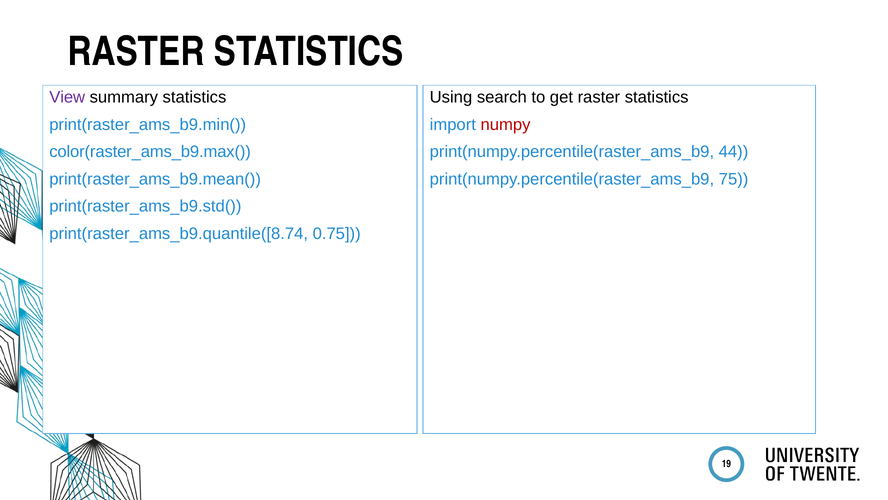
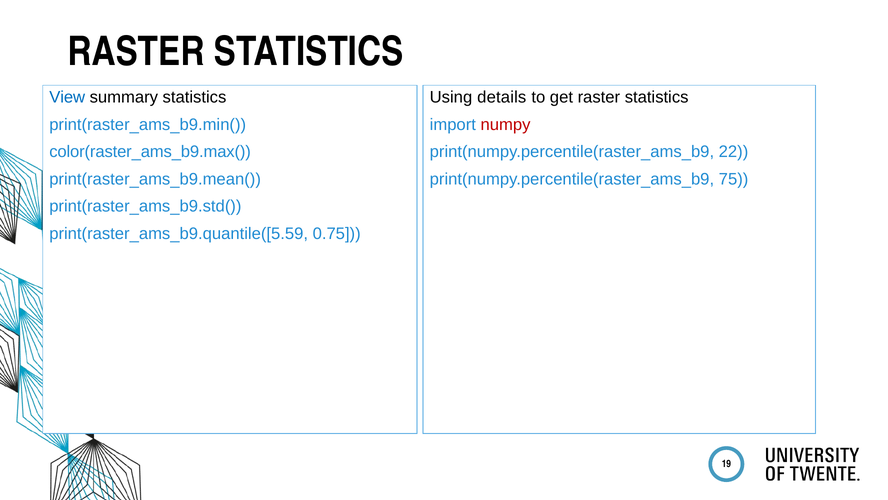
View colour: purple -> blue
search: search -> details
44: 44 -> 22
print(raster_ams_b9.quantile([8.74: print(raster_ams_b9.quantile([8.74 -> print(raster_ams_b9.quantile([5.59
